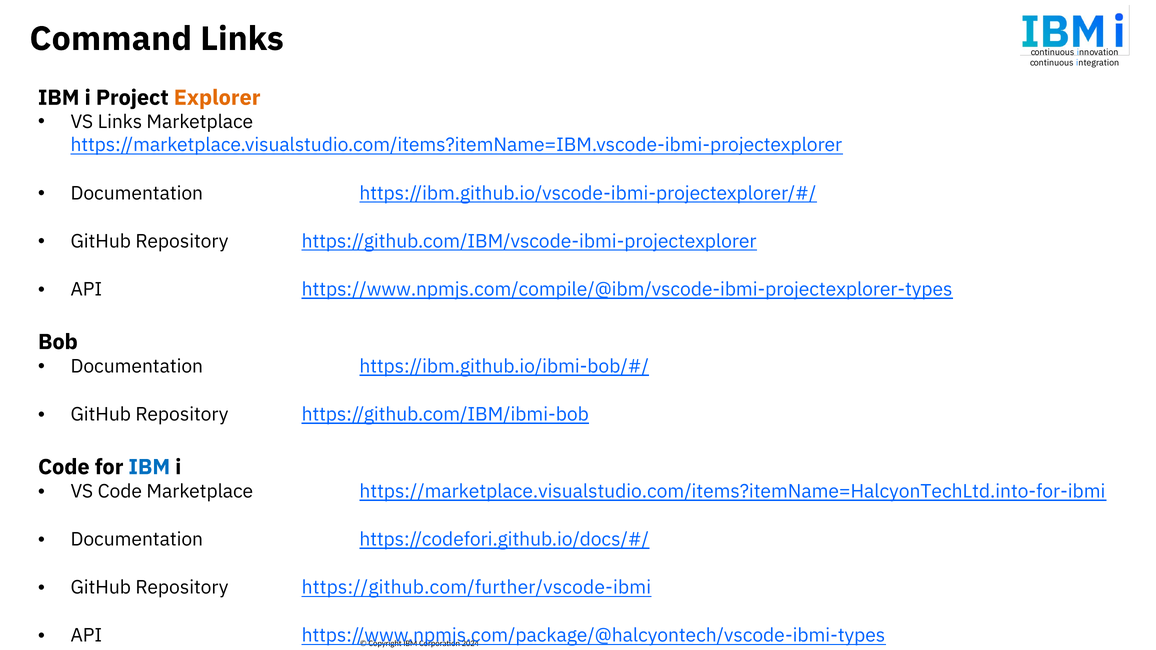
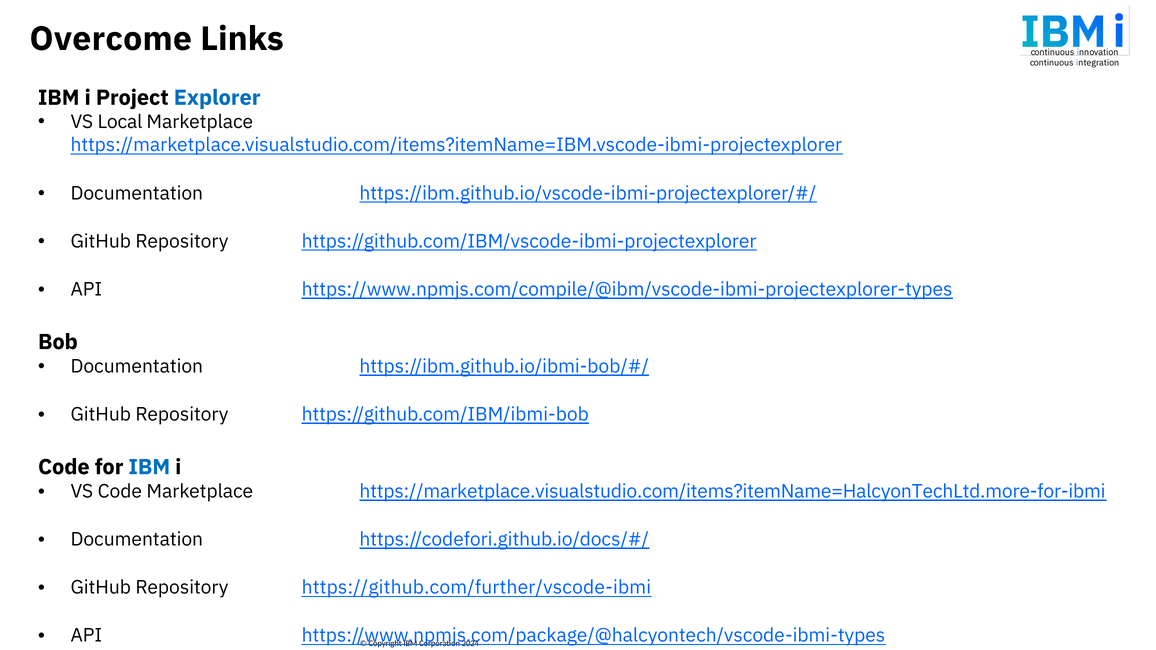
Command: Command -> Overcome
Explorer colour: orange -> blue
VS Links: Links -> Local
https://marketplace.visualstudio.com/items?itemName=HalcyonTechLtd.into-for-ibmi: https://marketplace.visualstudio.com/items?itemName=HalcyonTechLtd.into-for-ibmi -> https://marketplace.visualstudio.com/items?itemName=HalcyonTechLtd.more-for-ibmi
